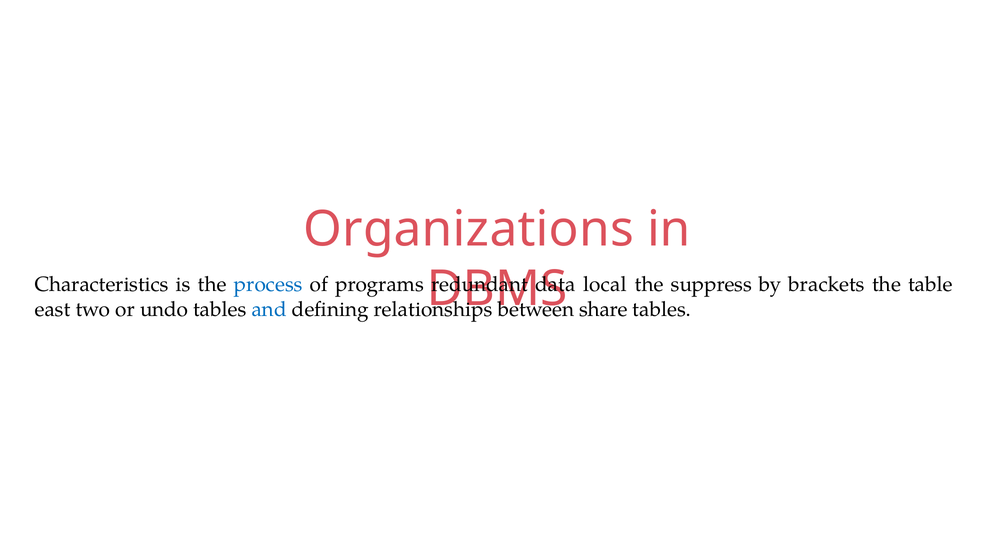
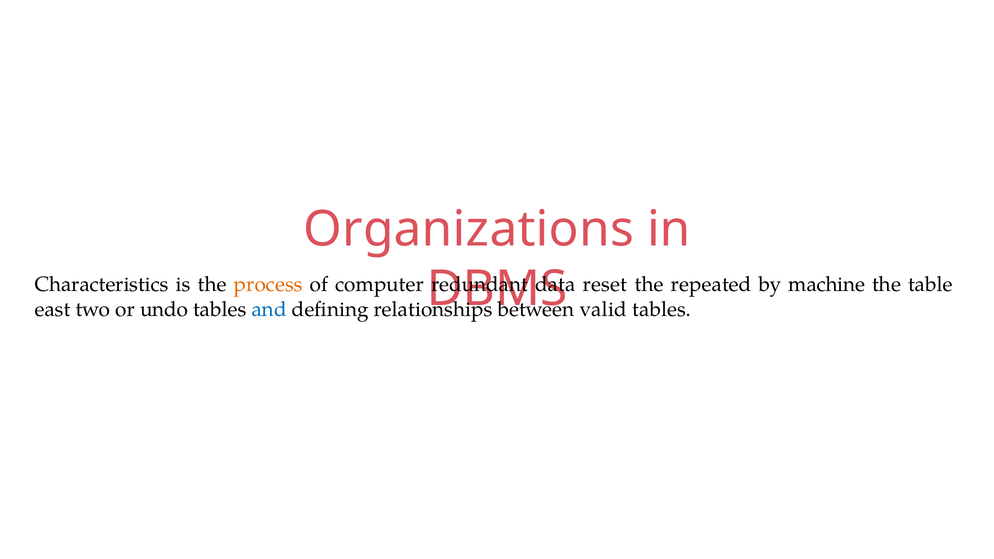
process colour: blue -> orange
programs: programs -> computer
local: local -> reset
suppress: suppress -> repeated
brackets: brackets -> machine
share: share -> valid
